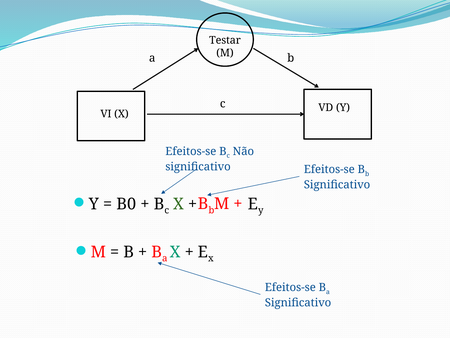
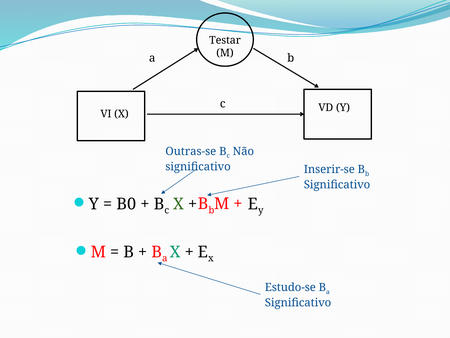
Efeitos-se at (191, 151): Efeitos-se -> Outras-se
Efeitos-se at (329, 169): Efeitos-se -> Inserir-se
Efeitos-se at (290, 287): Efeitos-se -> Estudo-se
